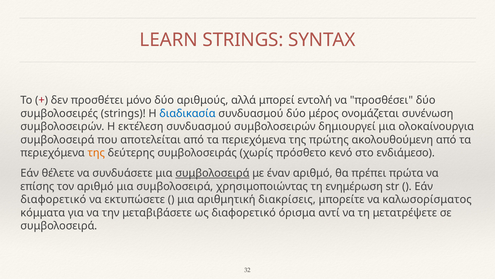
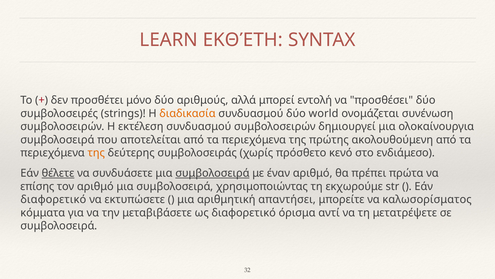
LEARN STRINGS: STRINGS -> ΕΚΘΈΤΗ
διαδικασία colour: blue -> orange
μέρος: μέρος -> world
θέλετε underline: none -> present
ενημέρωση: ενημέρωση -> εκχωρούμε
διακρίσεις: διακρίσεις -> απαντήσει
